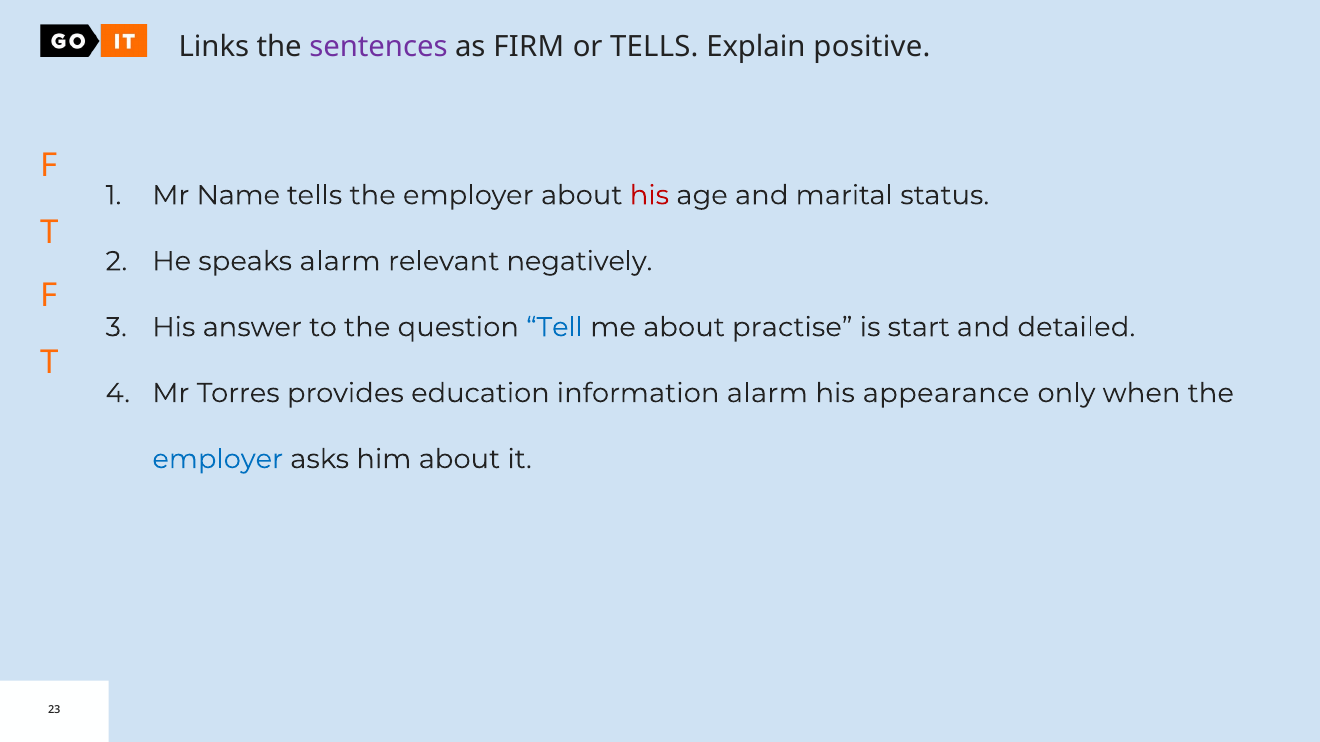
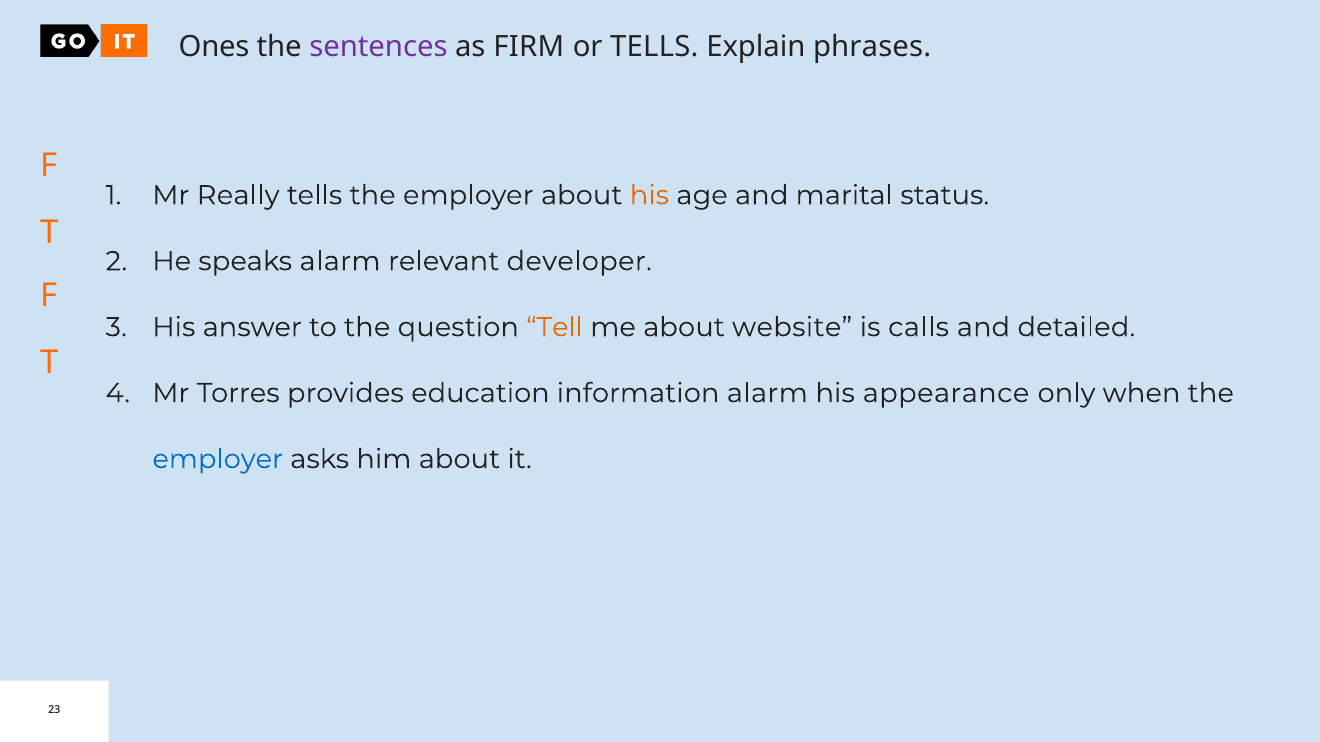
Links: Links -> Ones
positive: positive -> phrases
Name: Name -> Really
his at (649, 195) colour: red -> orange
negatively: negatively -> developer
Tell colour: blue -> orange
practise: practise -> website
start: start -> calls
